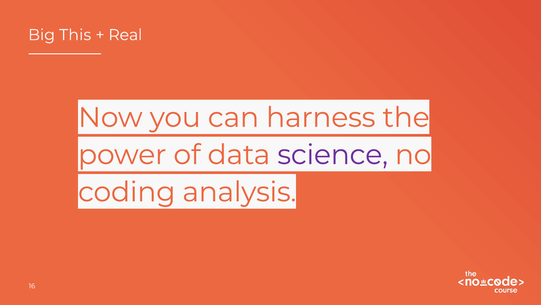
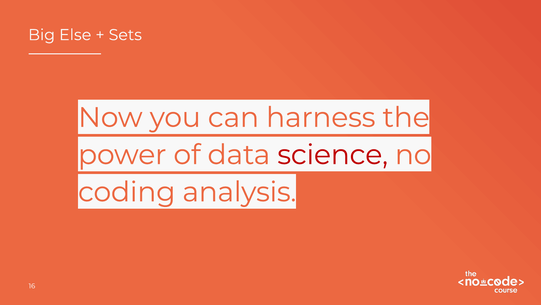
This: This -> Else
Real: Real -> Sets
science colour: purple -> red
